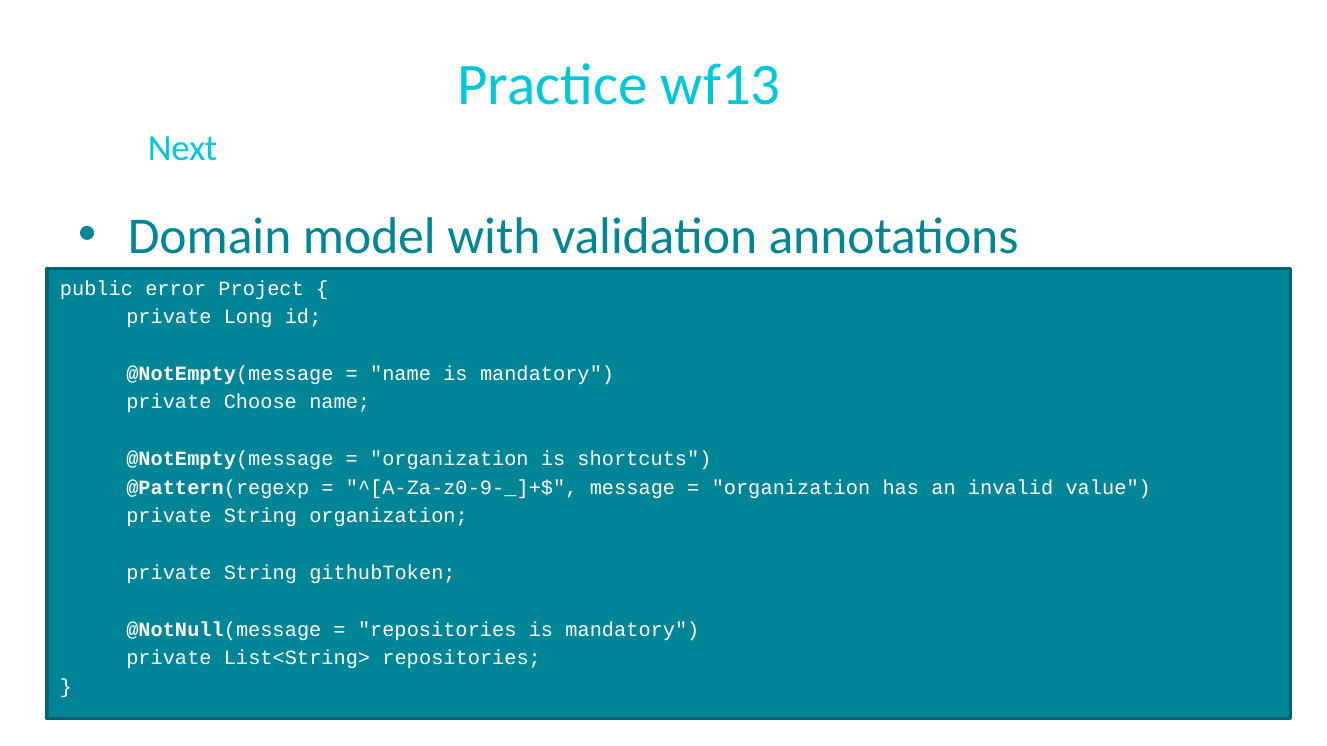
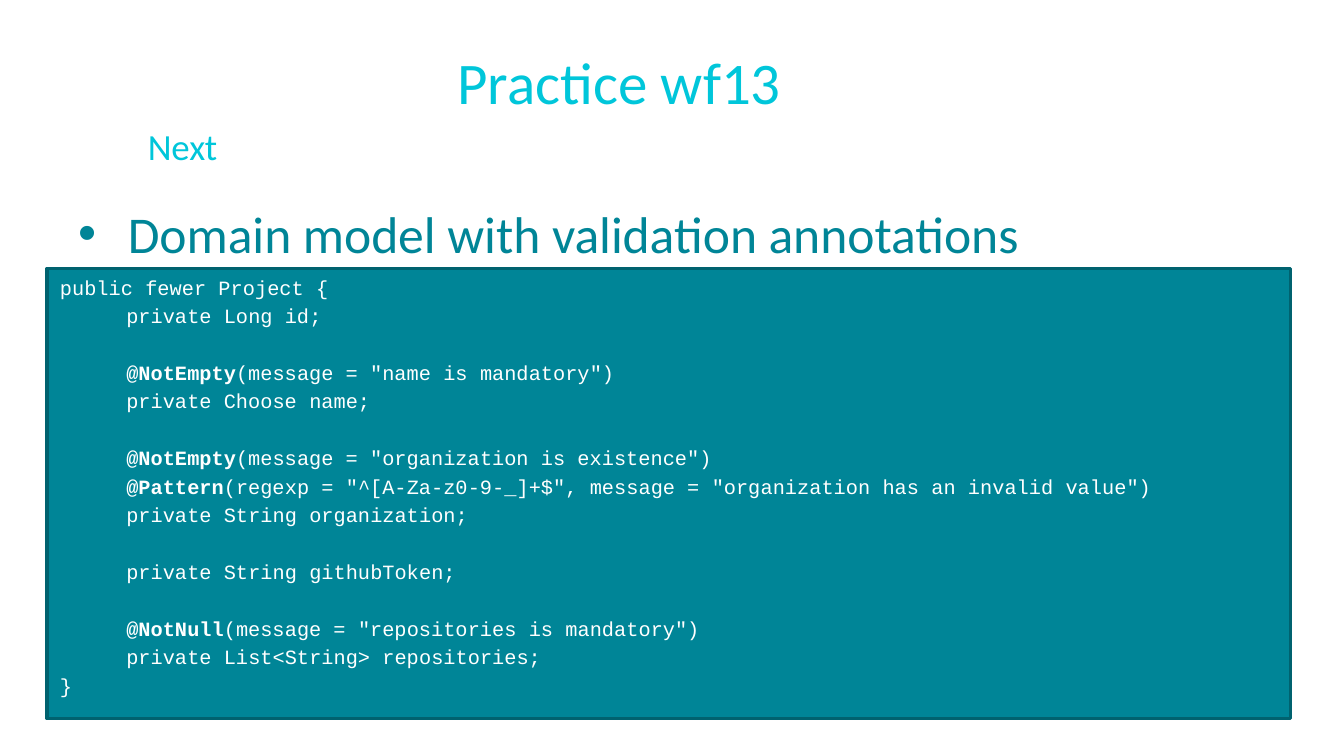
error: error -> fewer
shortcuts: shortcuts -> existence
